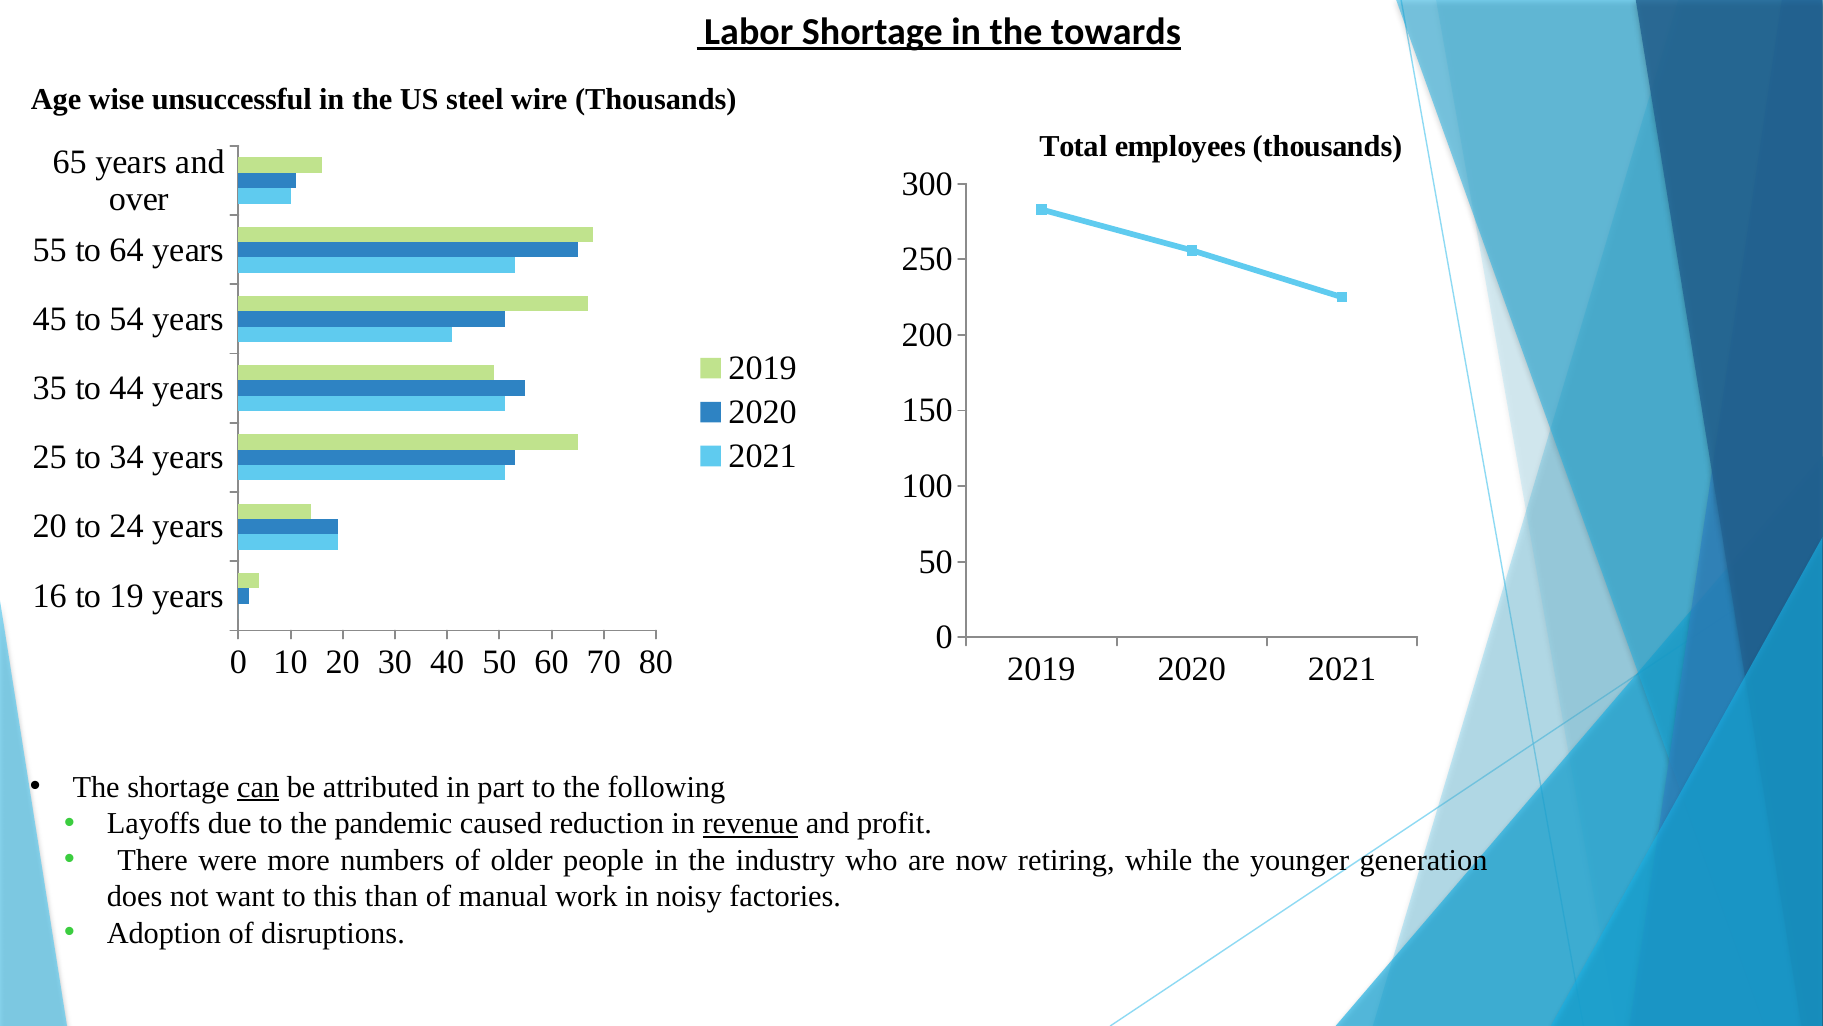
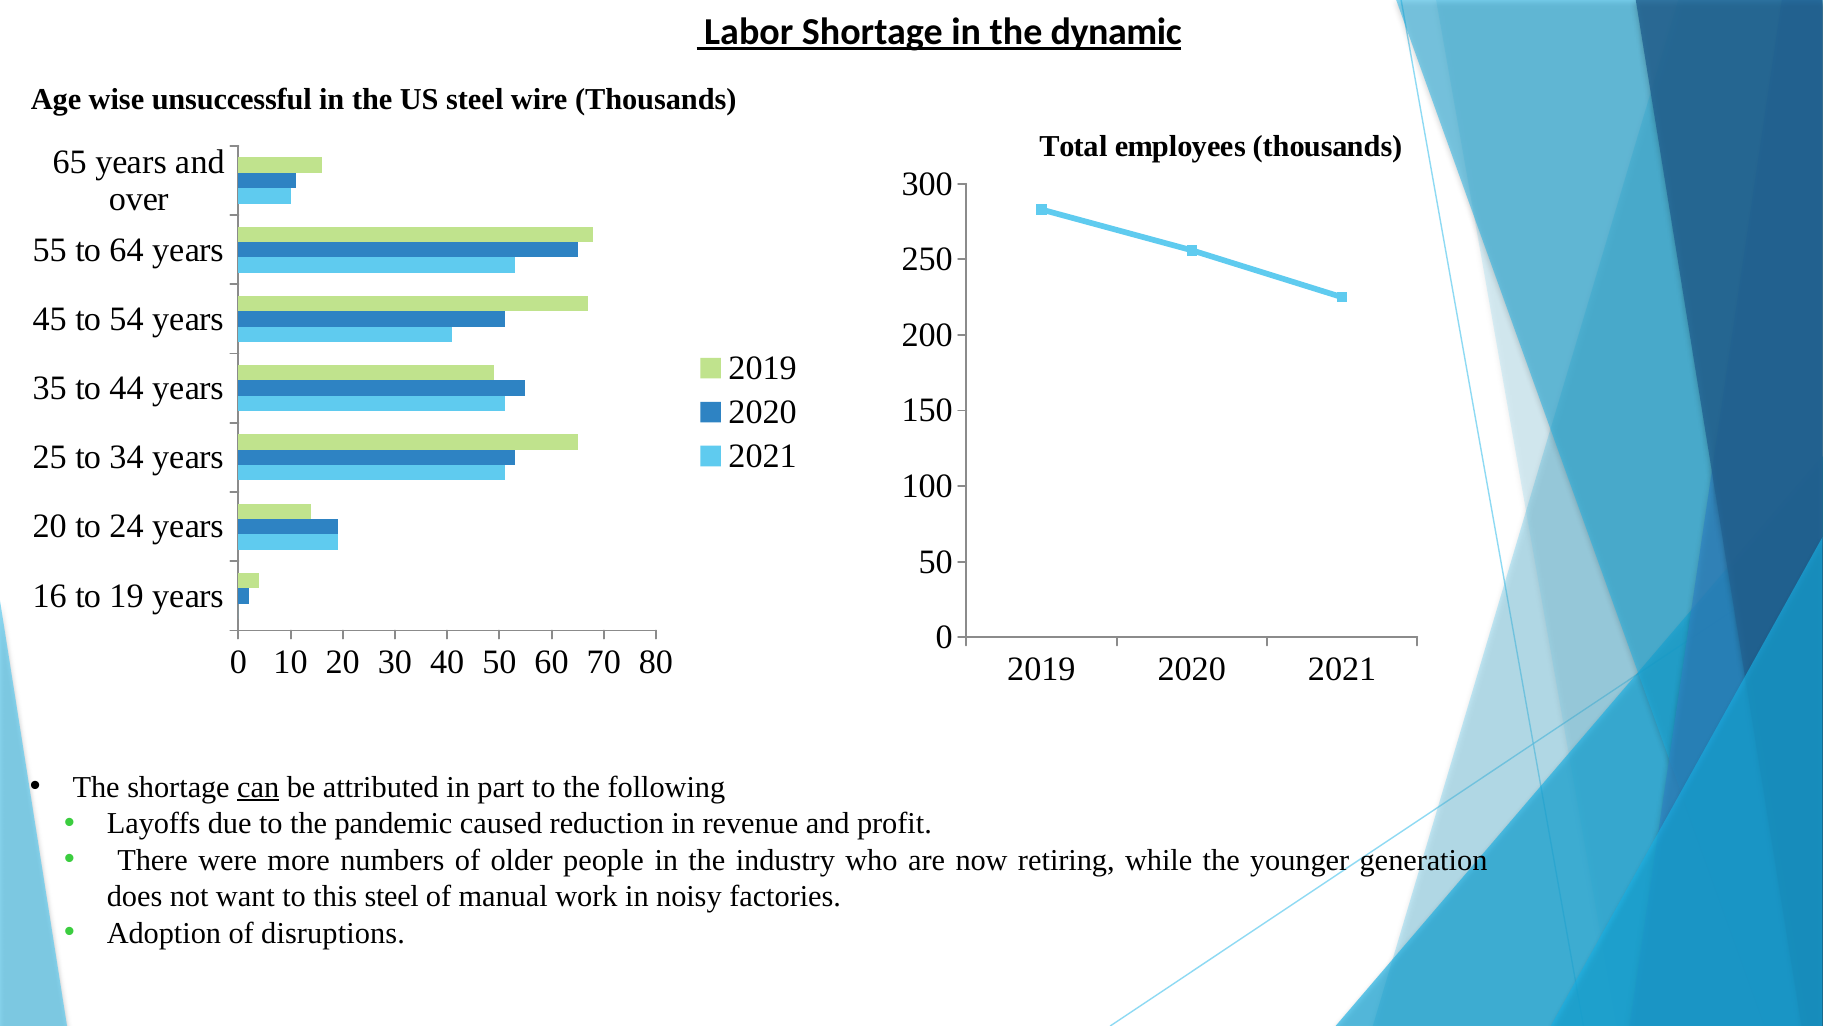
towards: towards -> dynamic
revenue underline: present -> none
this than: than -> steel
